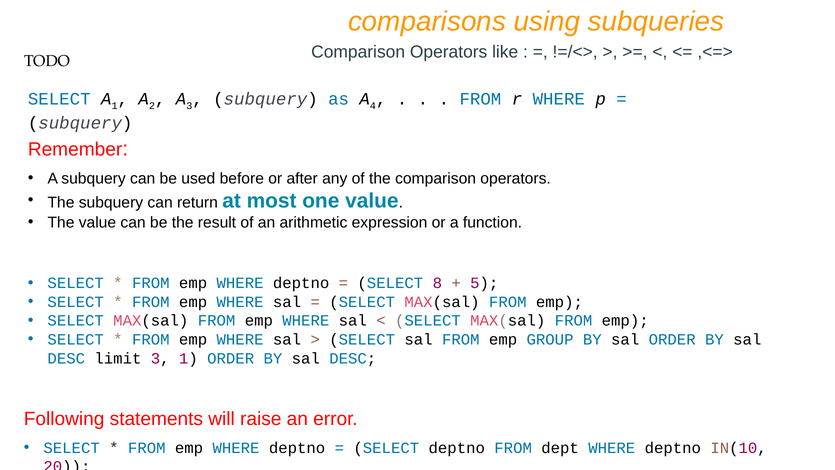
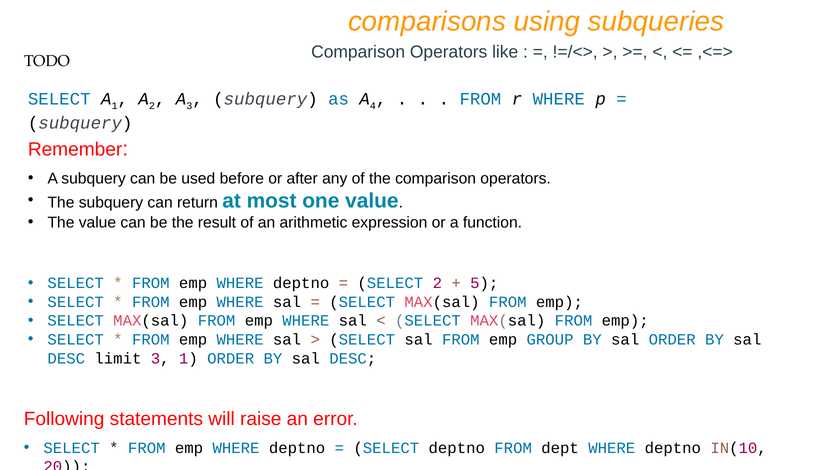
SELECT 8: 8 -> 2
